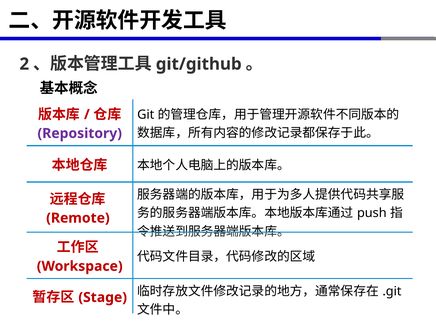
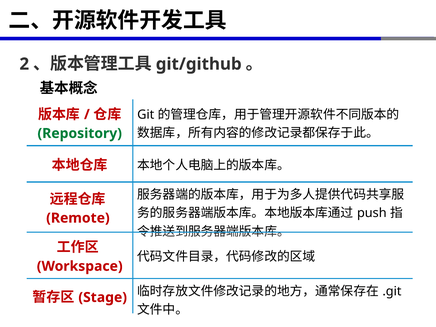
Repository colour: purple -> green
